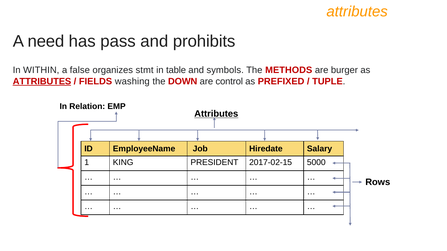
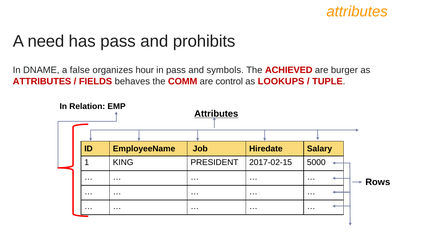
WITHIN: WITHIN -> DNAME
stmt: stmt -> hour
in table: table -> pass
METHODS: METHODS -> ACHIEVED
ATTRIBUTES at (42, 81) underline: present -> none
washing: washing -> behaves
DOWN: DOWN -> COMM
PREFIXED: PREFIXED -> LOOKUPS
